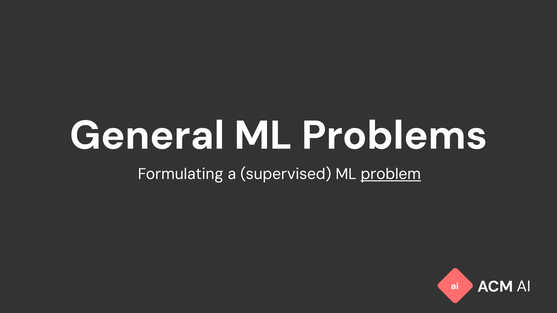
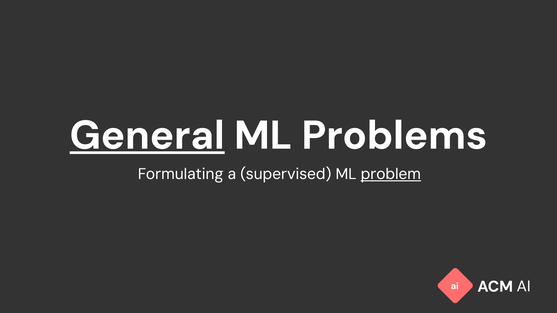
General underline: none -> present
